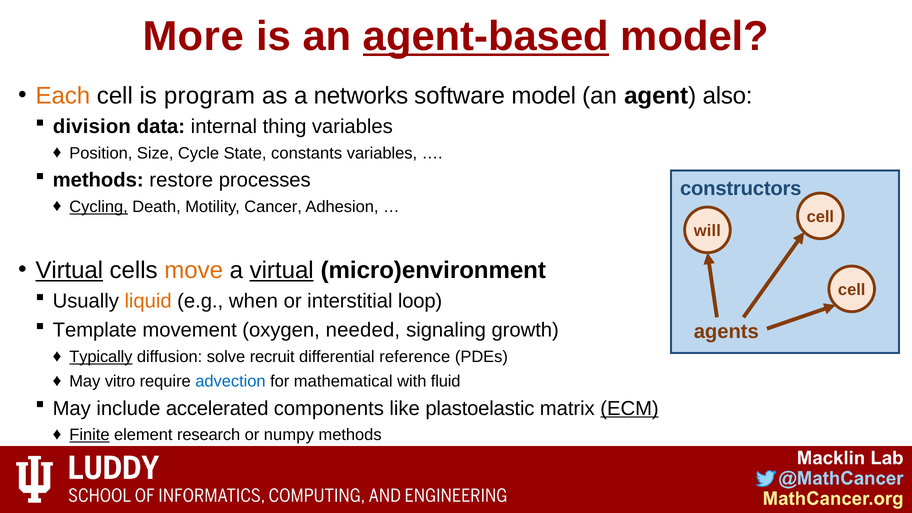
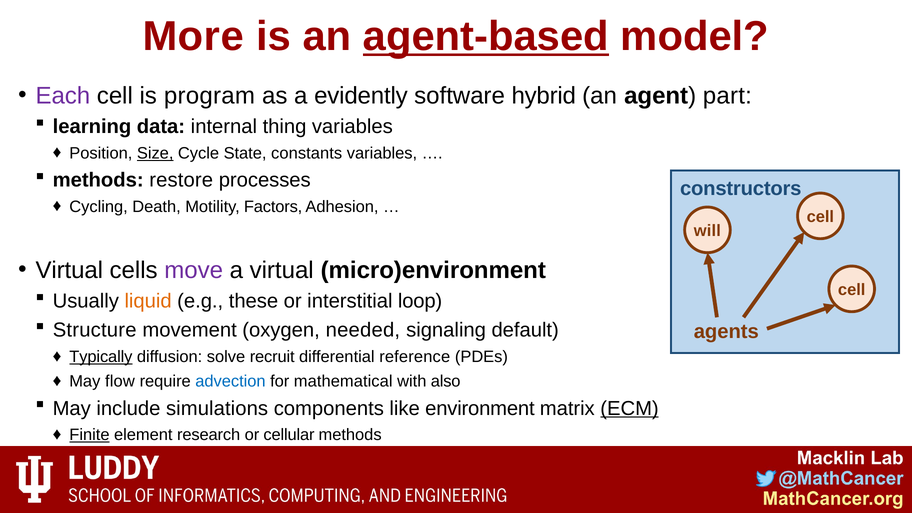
Each colour: orange -> purple
networks: networks -> evidently
software model: model -> hybrid
also: also -> part
division: division -> learning
Size underline: none -> present
Cycling underline: present -> none
Cancer: Cancer -> Factors
Virtual at (69, 270) underline: present -> none
move colour: orange -> purple
virtual at (282, 270) underline: present -> none
when: when -> these
Template: Template -> Structure
growth: growth -> default
vitro: vitro -> flow
fluid: fluid -> also
accelerated: accelerated -> simulations
plastoelastic: plastoelastic -> environment
numpy: numpy -> cellular
